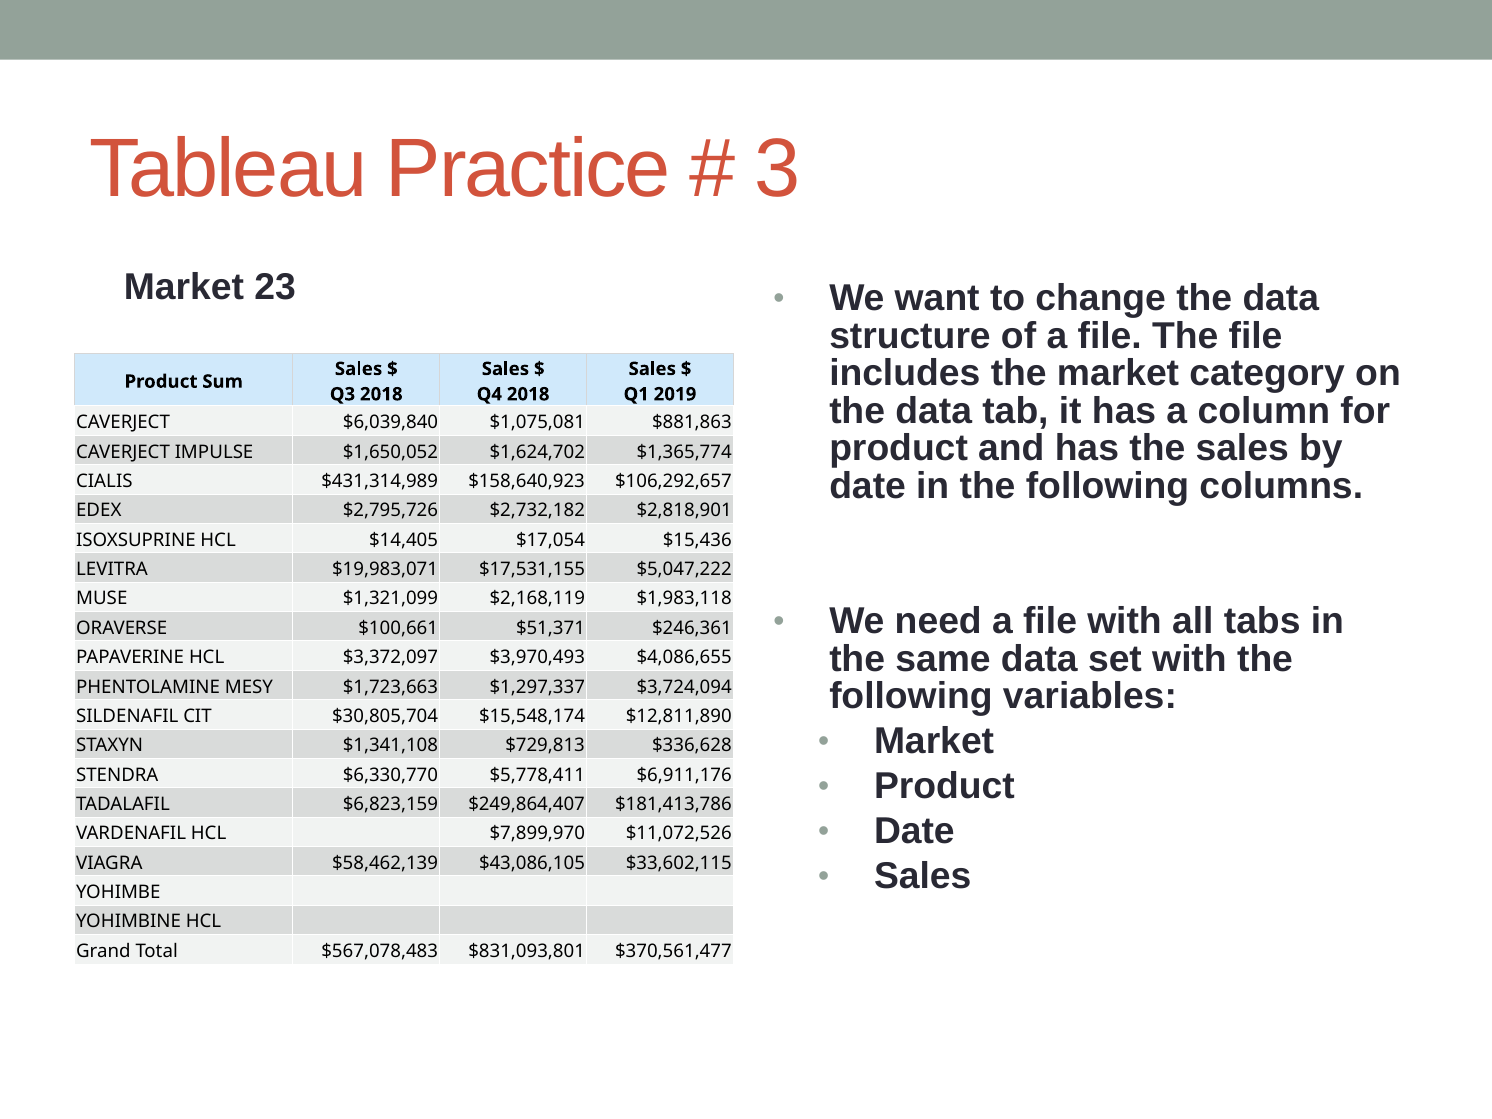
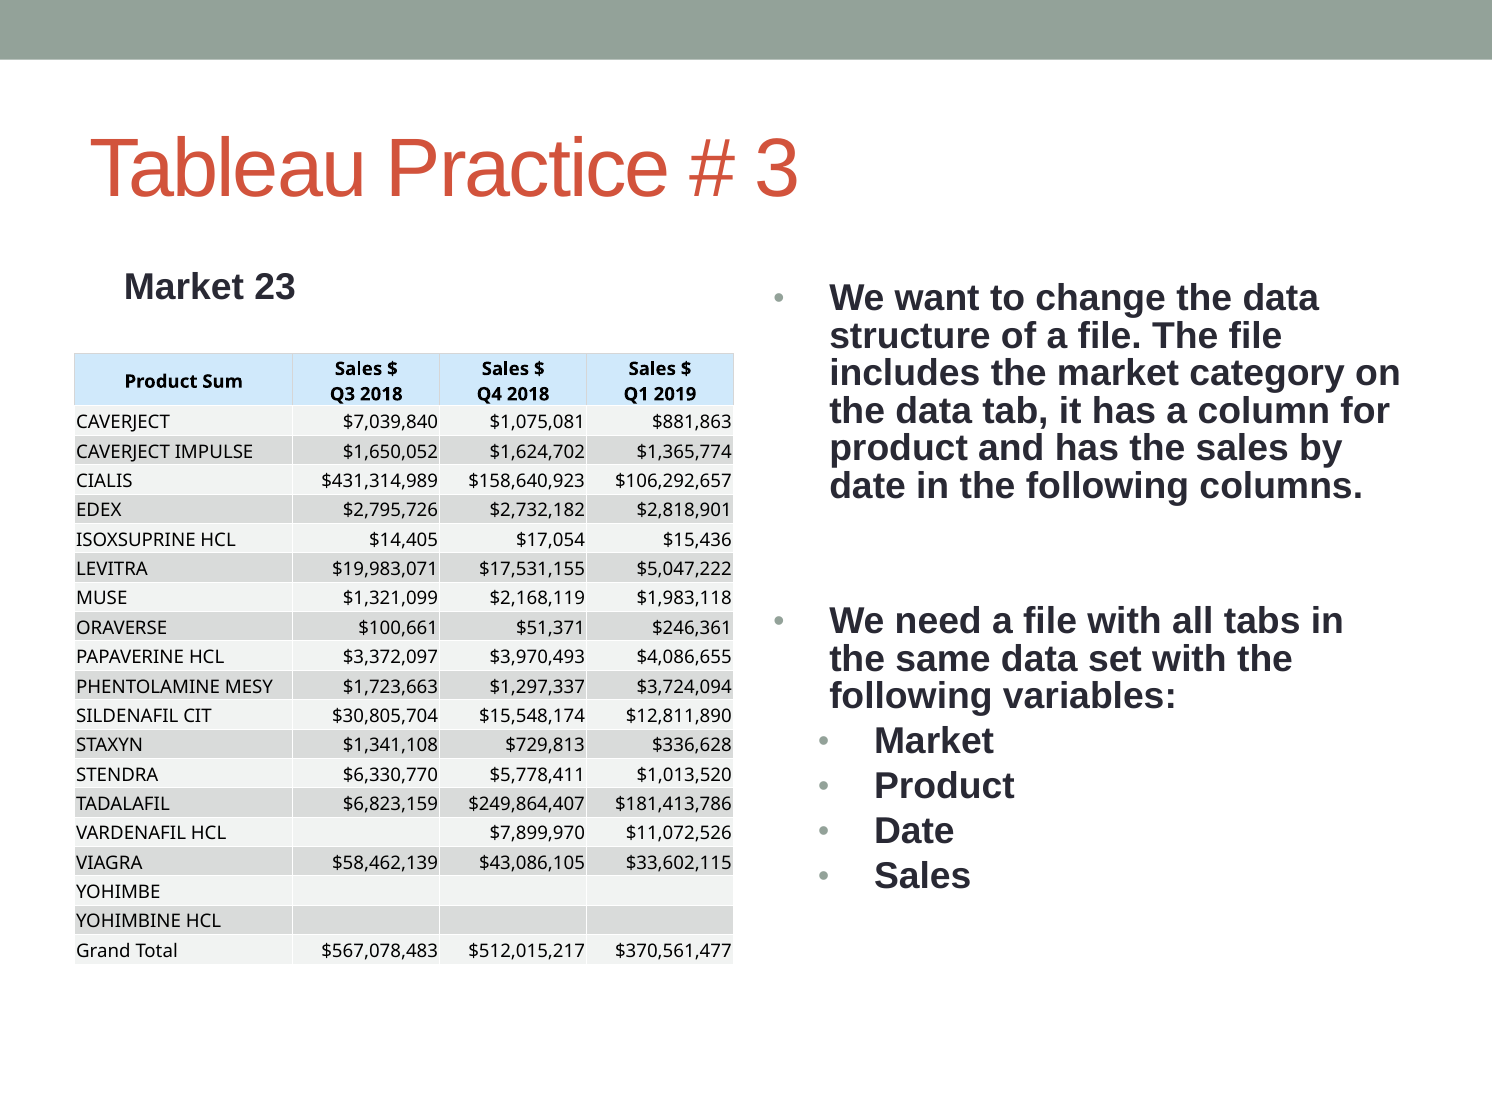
$6,039,840: $6,039,840 -> $7,039,840
$6,911,176: $6,911,176 -> $1,013,520
$831,093,801: $831,093,801 -> $512,015,217
